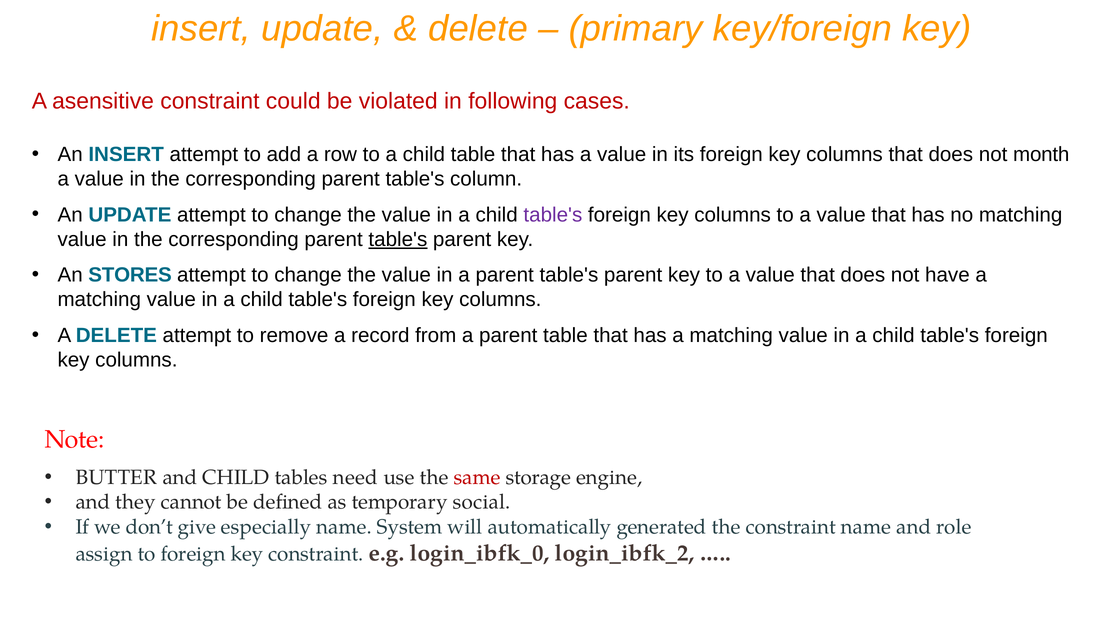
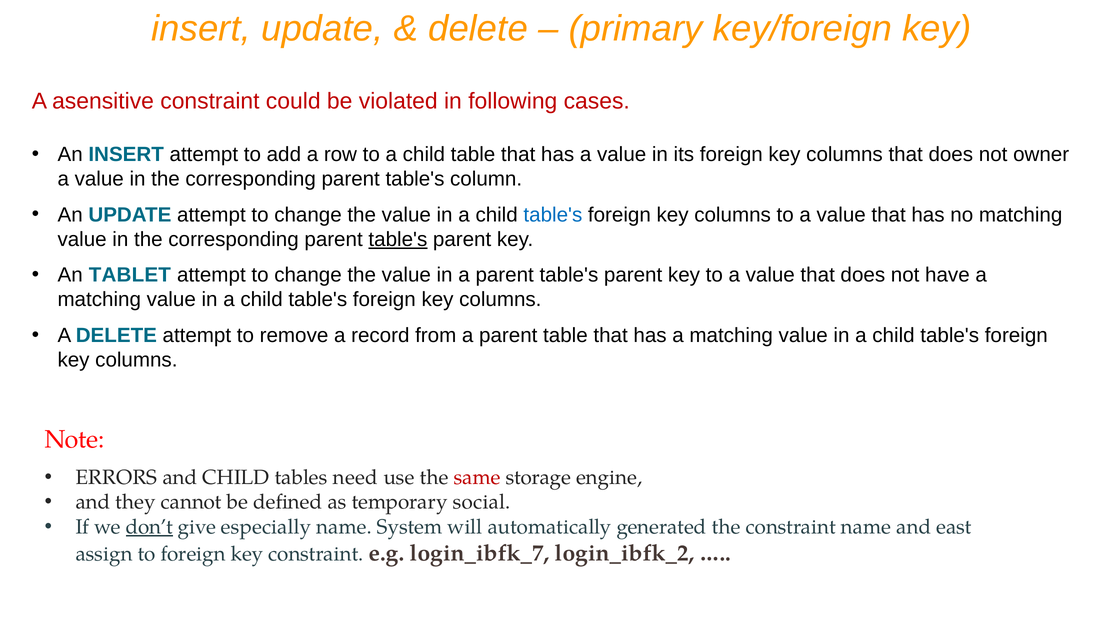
month: month -> owner
table's at (553, 215) colour: purple -> blue
STORES: STORES -> TABLET
BUTTER: BUTTER -> ERRORS
don’t underline: none -> present
role: role -> east
login_ibfk_0: login_ibfk_0 -> login_ibfk_7
